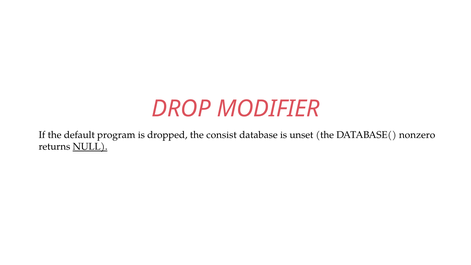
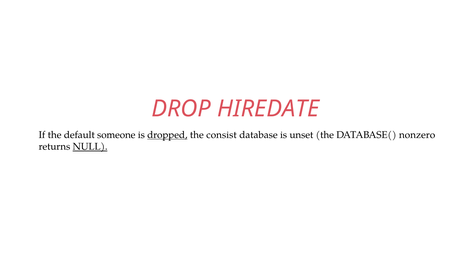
MODIFIER: MODIFIER -> HIREDATE
program: program -> someone
dropped underline: none -> present
